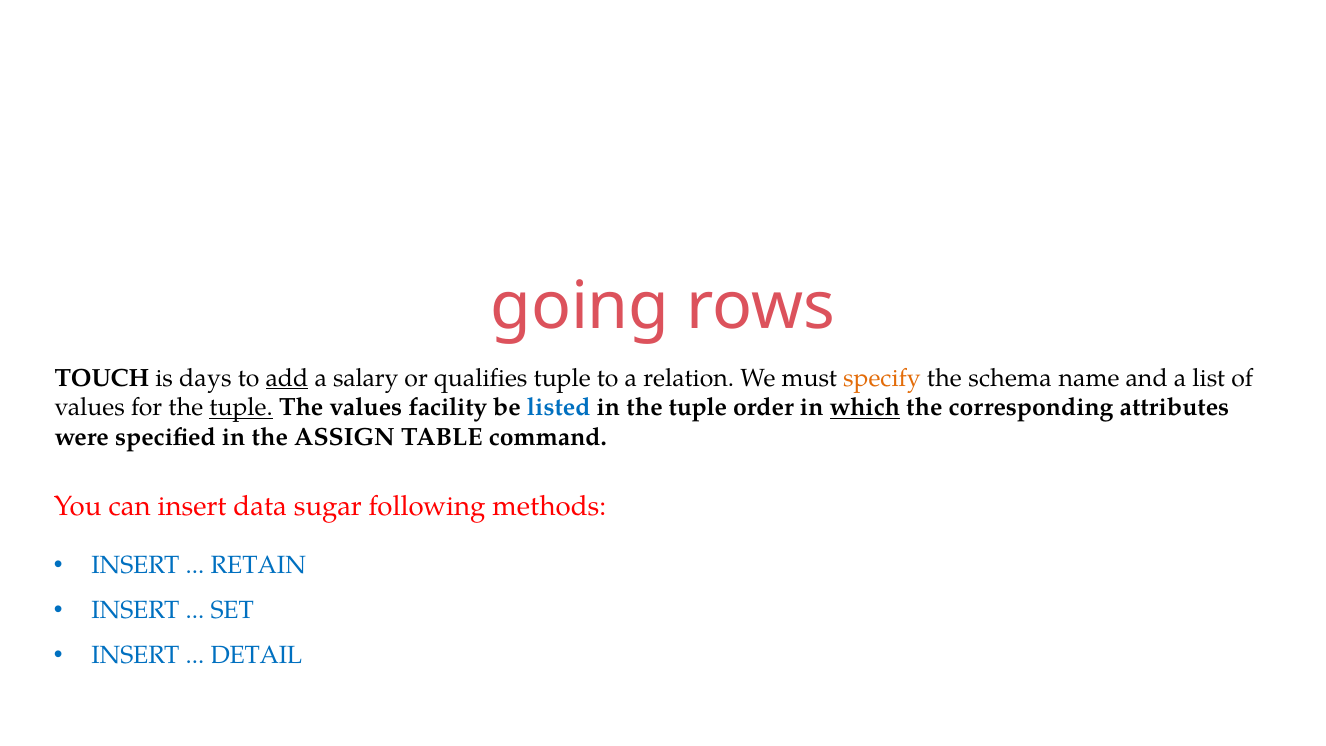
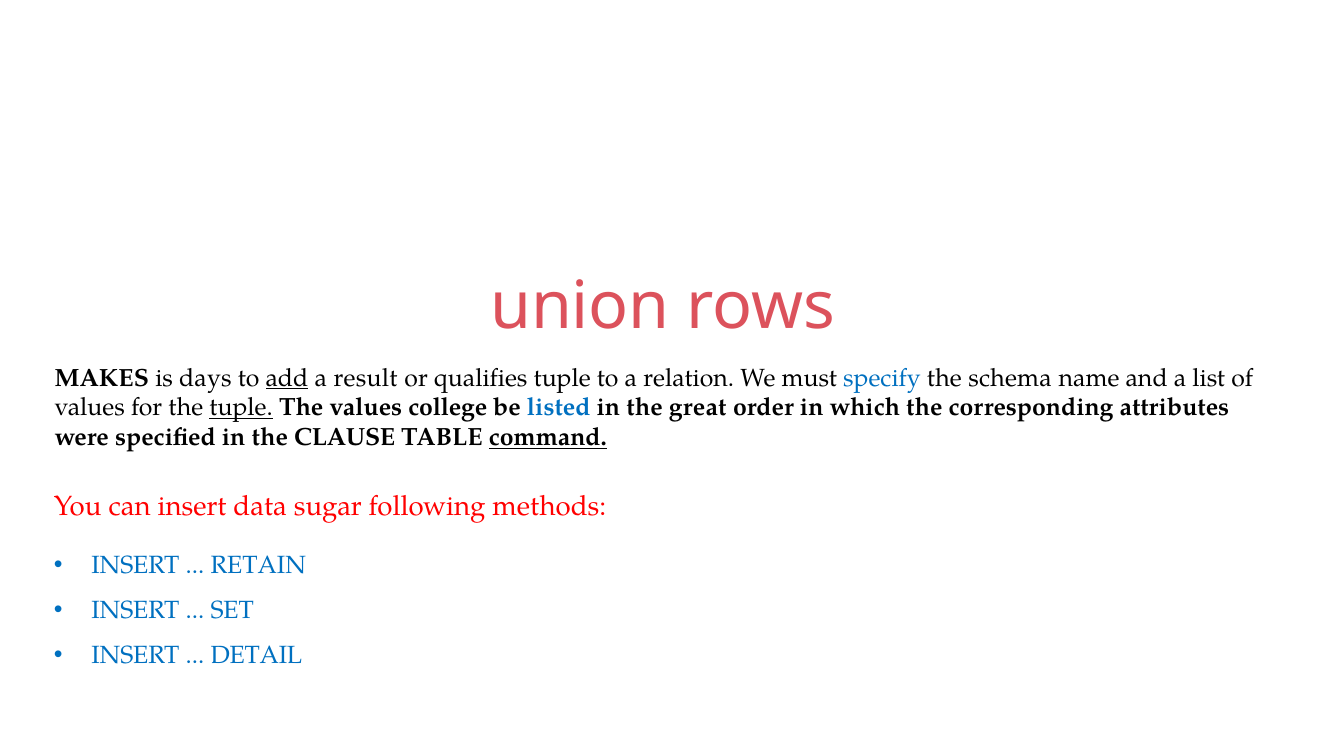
going: going -> union
TOUCH: TOUCH -> MAKES
salary: salary -> result
specify colour: orange -> blue
facility: facility -> college
in the tuple: tuple -> great
which underline: present -> none
ASSIGN: ASSIGN -> CLAUSE
command underline: none -> present
